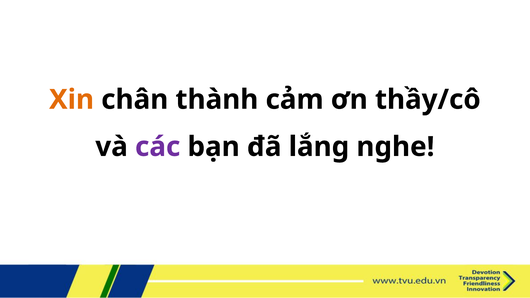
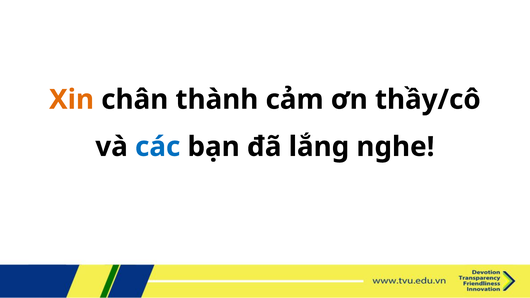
các colour: purple -> blue
